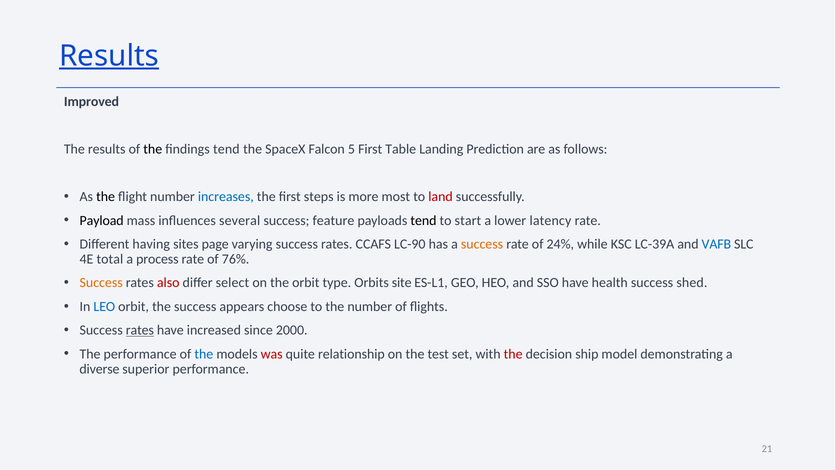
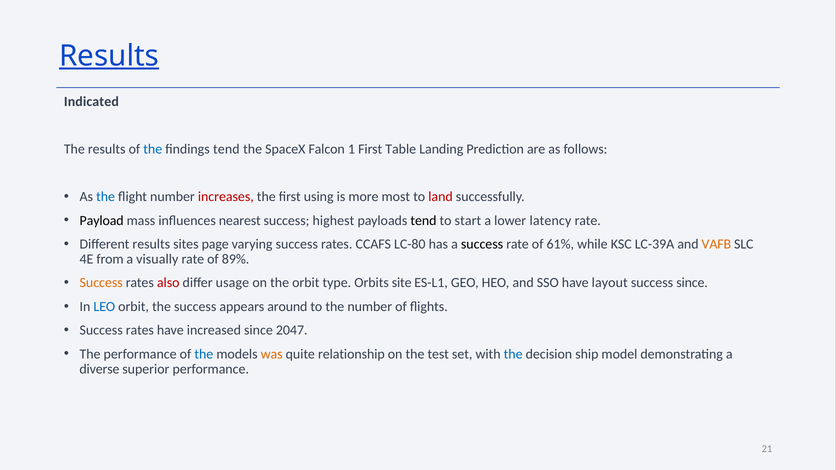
Improved: Improved -> Indicated
the at (153, 149) colour: black -> blue
5: 5 -> 1
the at (106, 197) colour: black -> blue
increases colour: blue -> red
steps: steps -> using
several: several -> nearest
feature: feature -> highest
Different having: having -> results
LC-90: LC-90 -> LC-80
success at (482, 244) colour: orange -> black
24%: 24% -> 61%
VAFB colour: blue -> orange
total: total -> from
process: process -> visually
76%: 76% -> 89%
select: select -> usage
health: health -> layout
success shed: shed -> since
choose: choose -> around
rates at (140, 330) underline: present -> none
2000: 2000 -> 2047
was colour: red -> orange
the at (513, 354) colour: red -> blue
